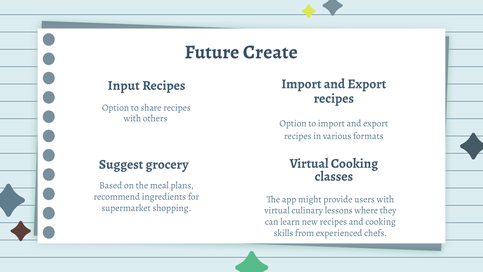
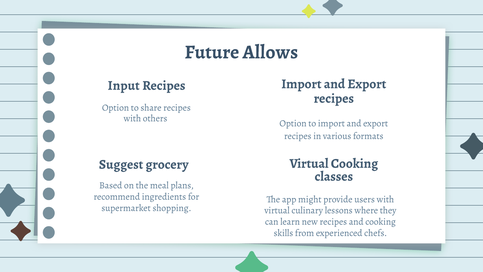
Create: Create -> Allows
